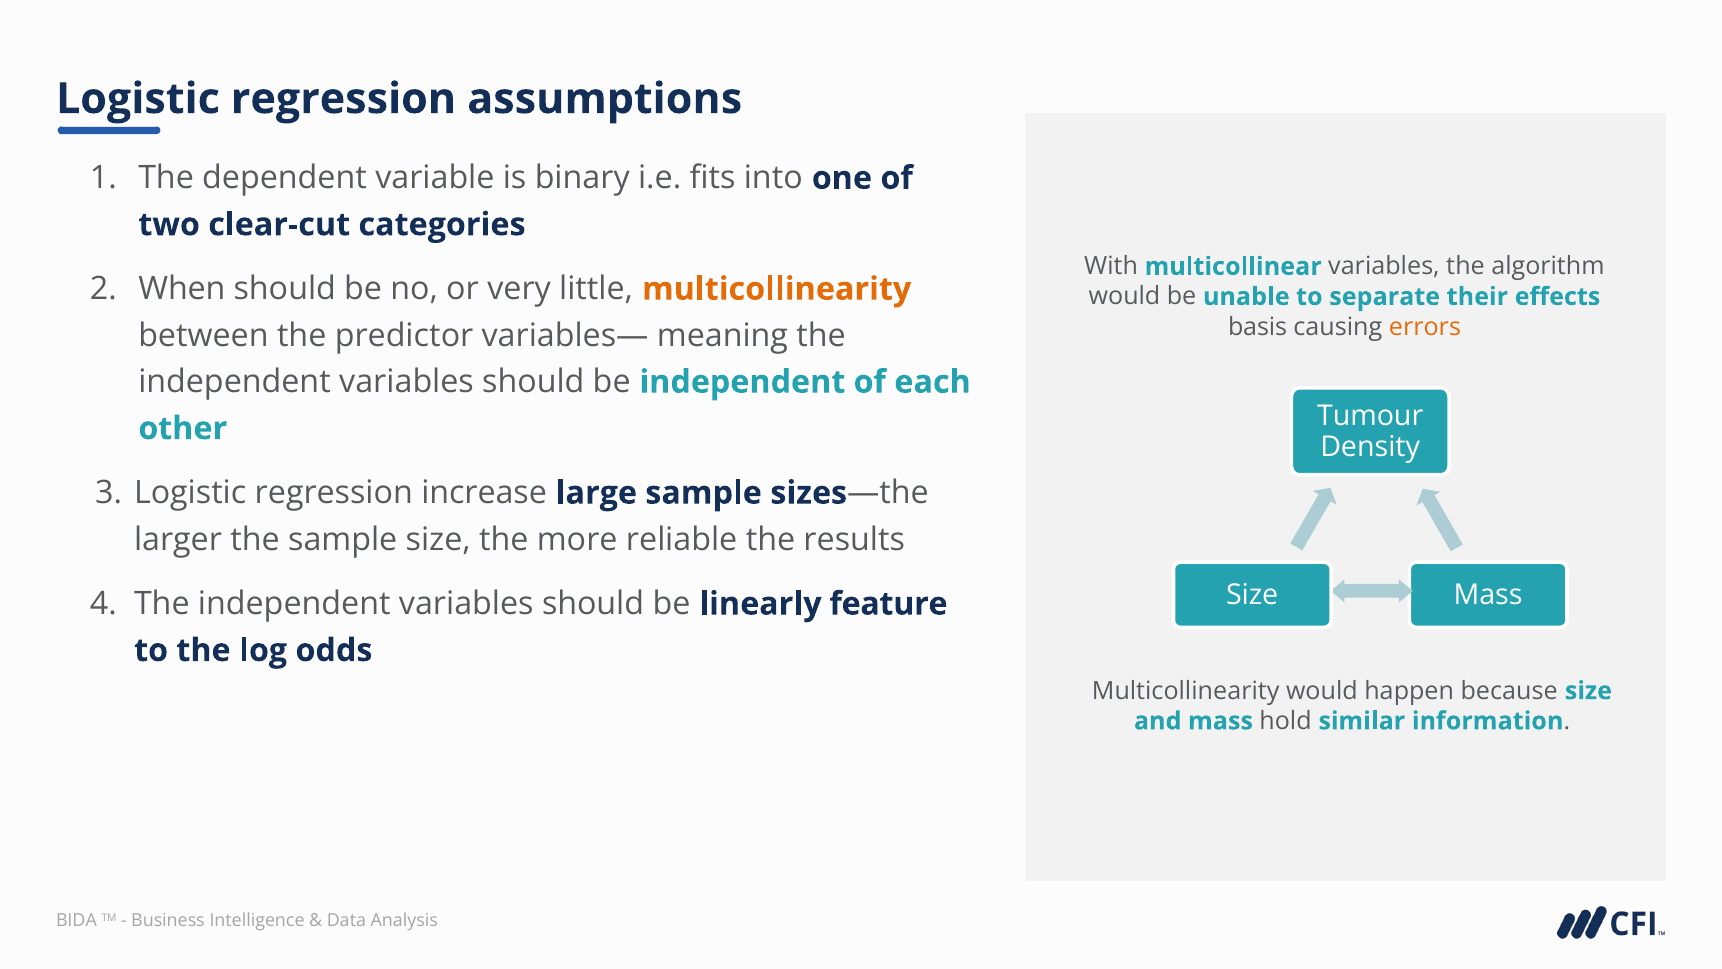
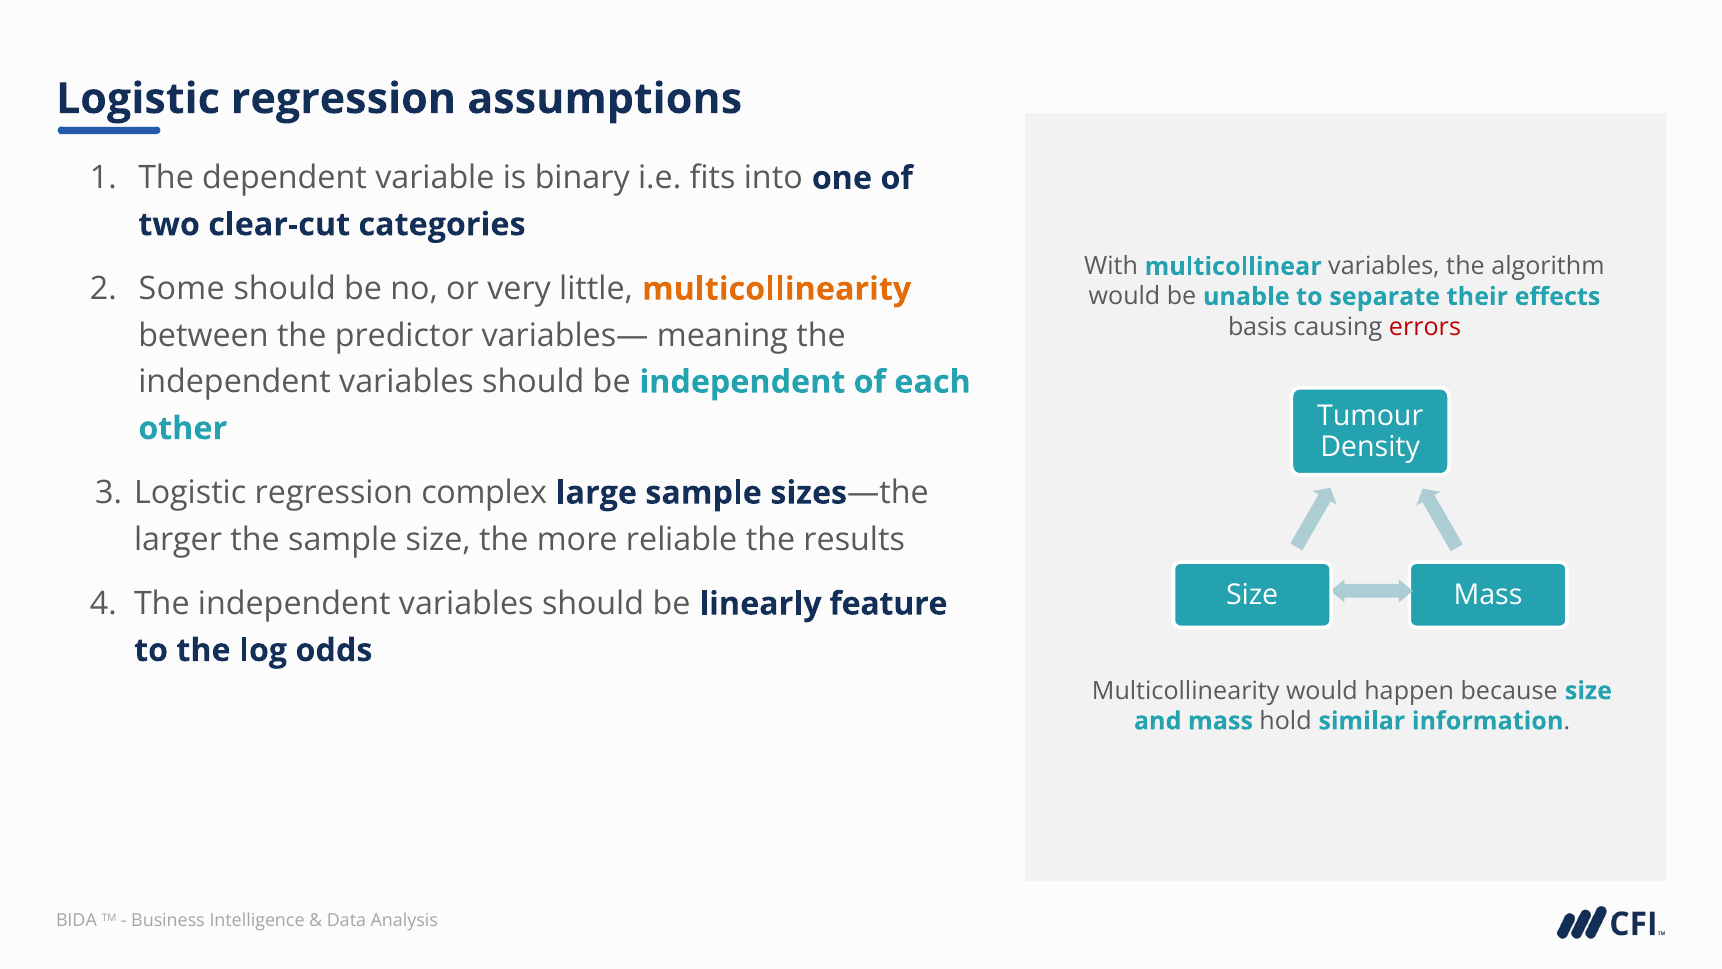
When: When -> Some
errors colour: orange -> red
increase: increase -> complex
